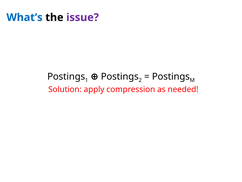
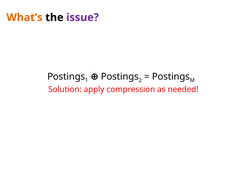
What’s colour: blue -> orange
